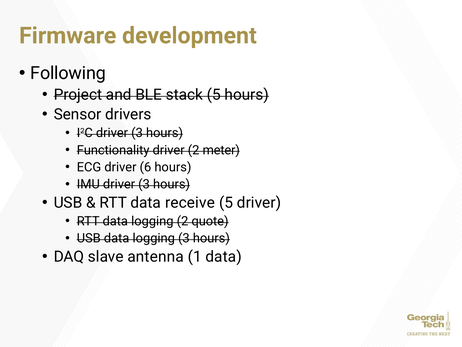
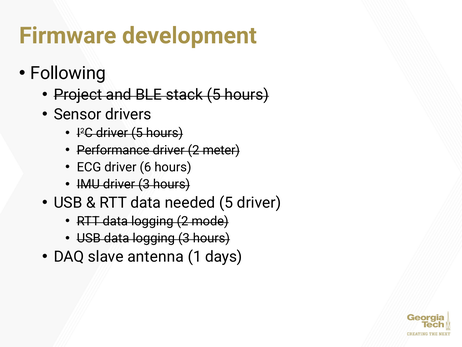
I2C driver 3: 3 -> 5
Functionality: Functionality -> Performance
receive: receive -> needed
quote: quote -> mode
1 data: data -> days
